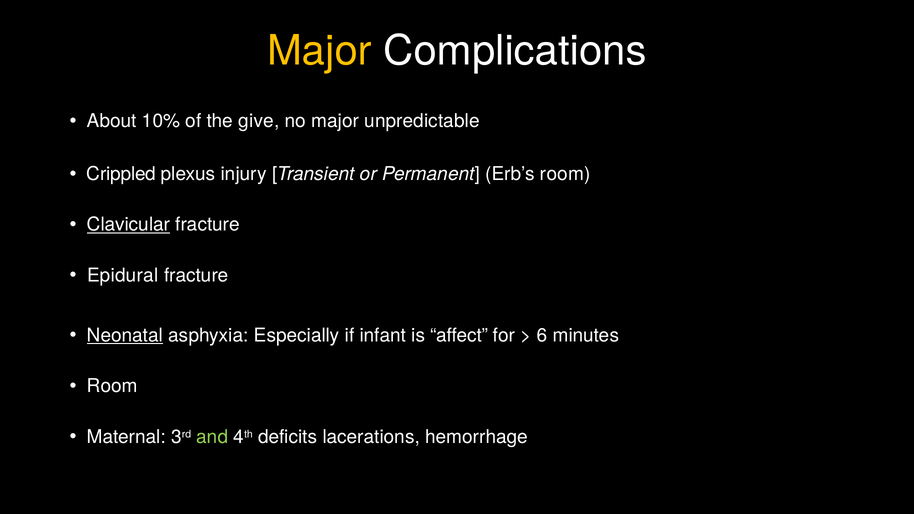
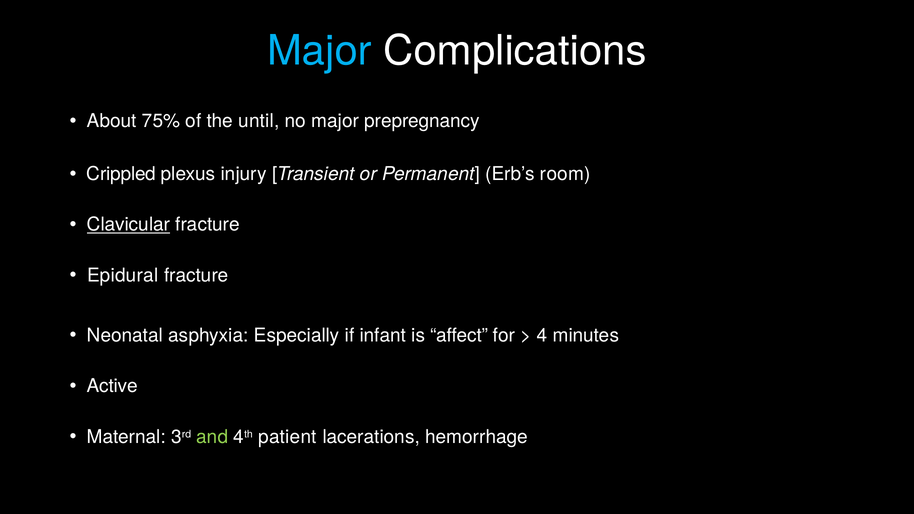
Major at (319, 51) colour: yellow -> light blue
10%: 10% -> 75%
give: give -> until
unpredictable: unpredictable -> prepregnancy
Neonatal underline: present -> none
6: 6 -> 4
Room at (112, 386): Room -> Active
deficits: deficits -> patient
